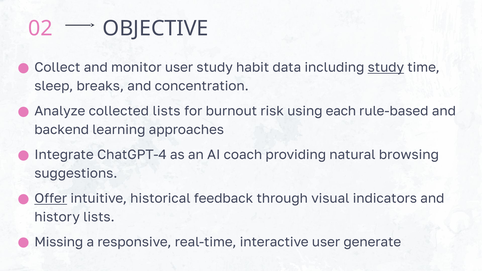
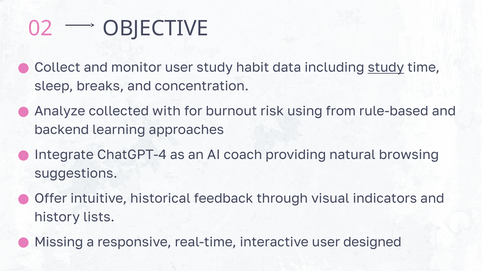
collected lists: lists -> with
each: each -> from
Offer underline: present -> none
generate: generate -> designed
